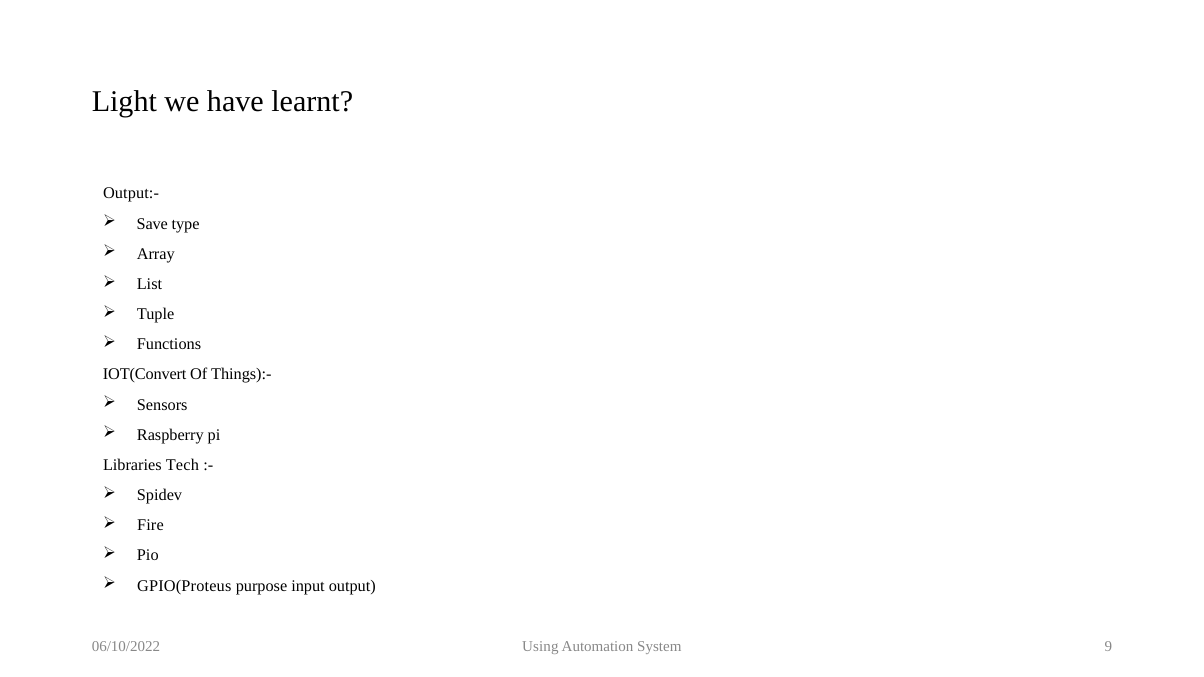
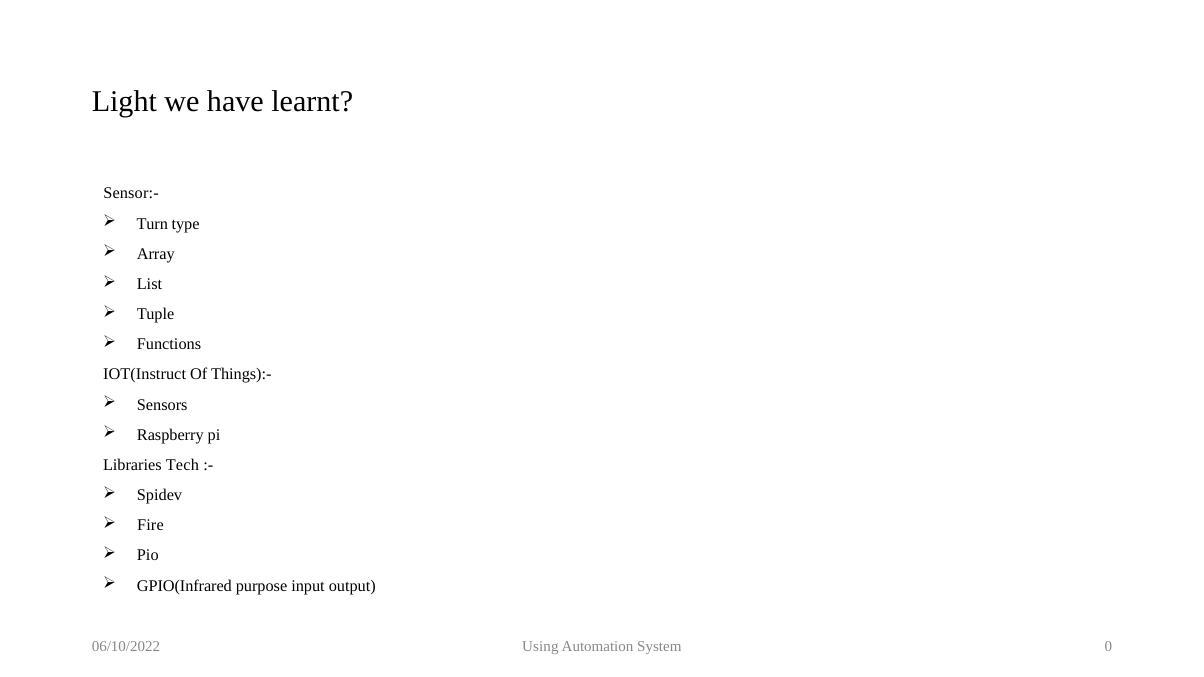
Output:-: Output:- -> Sensor:-
Save: Save -> Turn
IOT(Convert: IOT(Convert -> IOT(Instruct
GPIO(Proteus: GPIO(Proteus -> GPIO(Infrared
9: 9 -> 0
